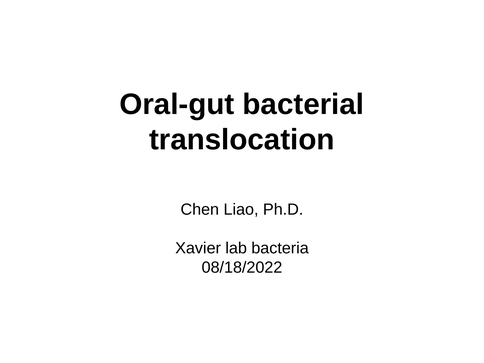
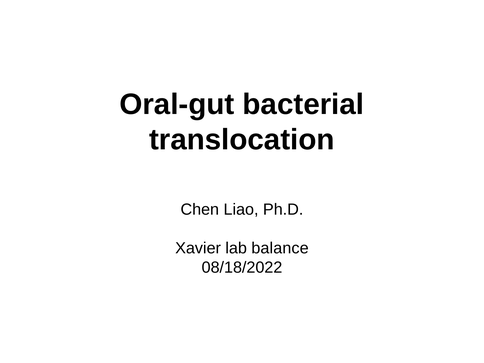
bacteria: bacteria -> balance
